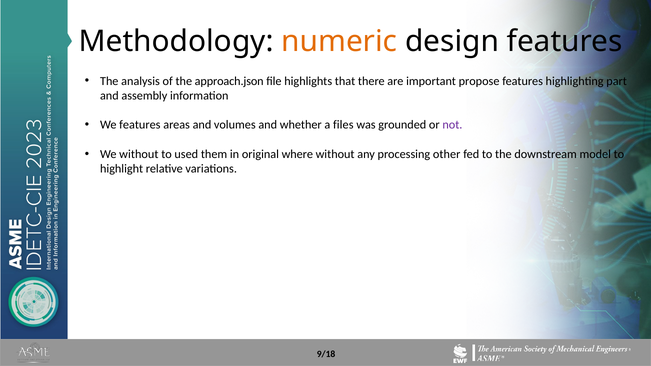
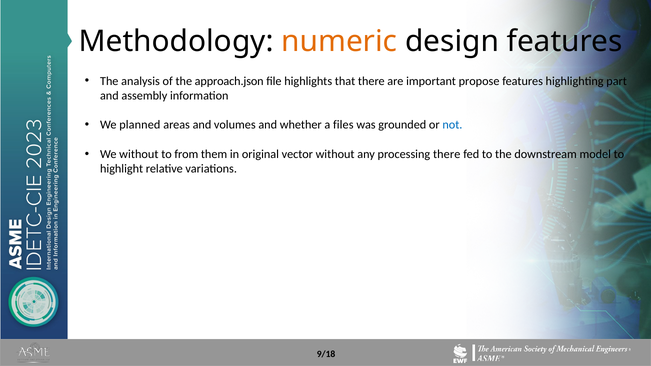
We features: features -> planned
not colour: purple -> blue
used: used -> from
where: where -> vector
processing other: other -> there
